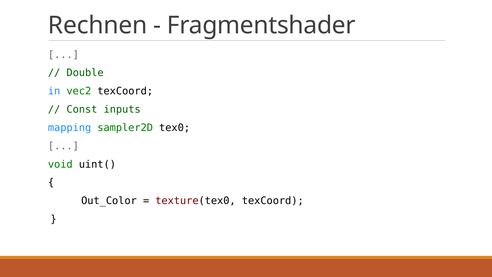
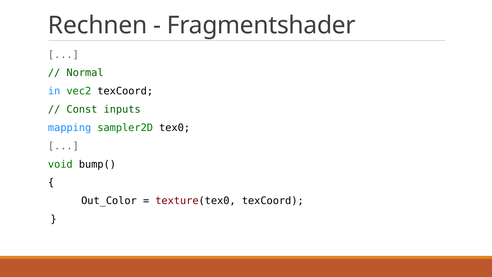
Double: Double -> Normal
uint(: uint( -> bump(
